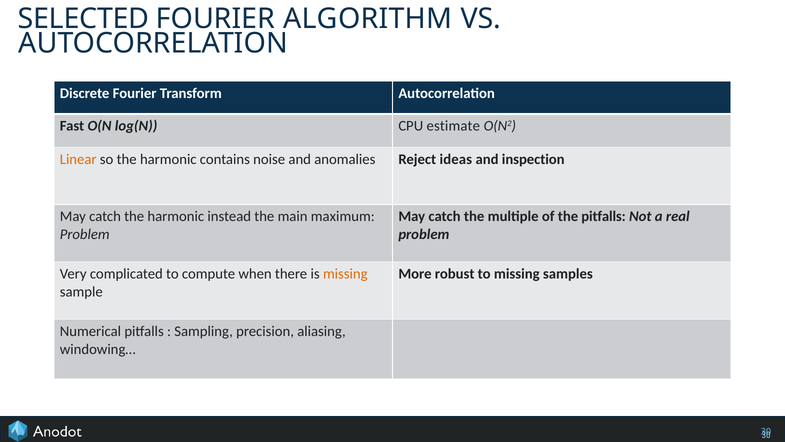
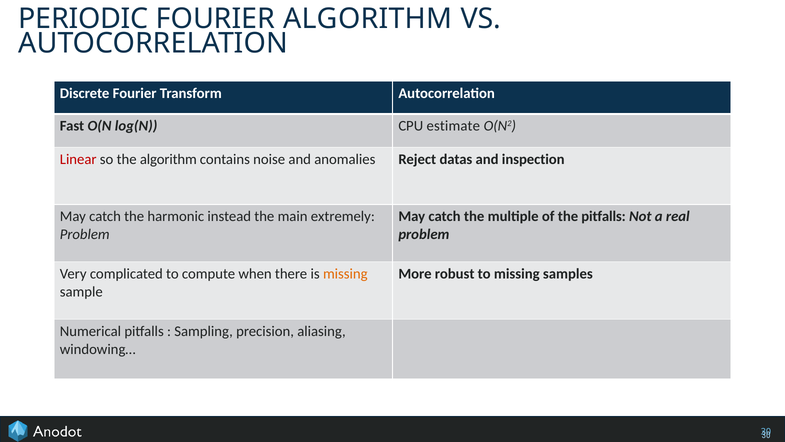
SELECTED: SELECTED -> PERIODIC
Linear colour: orange -> red
so the harmonic: harmonic -> algorithm
ideas: ideas -> datas
maximum: maximum -> extremely
